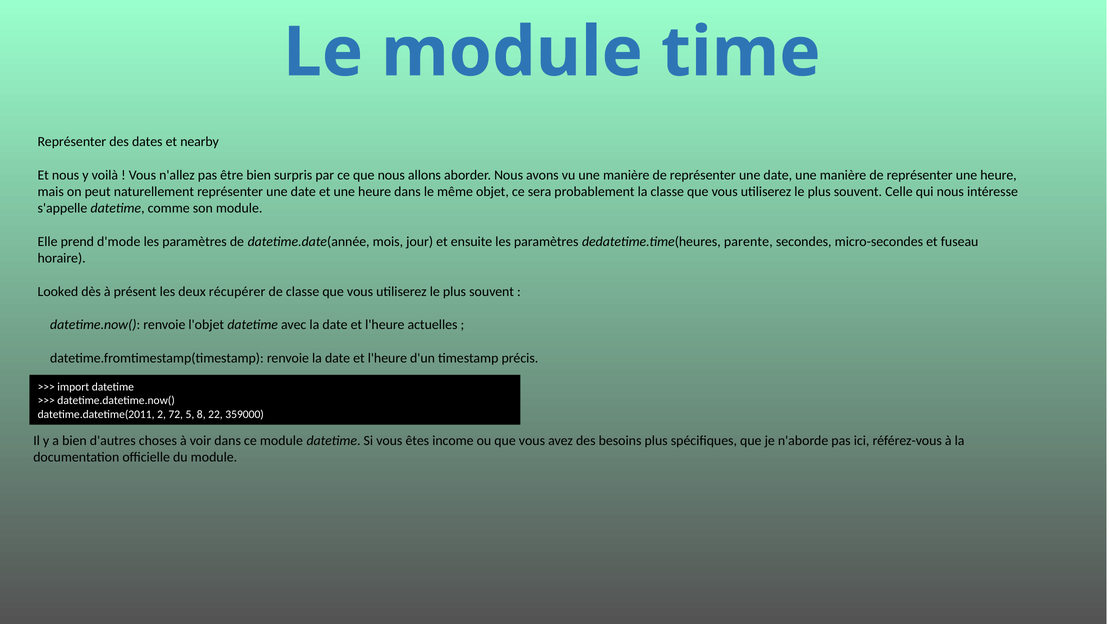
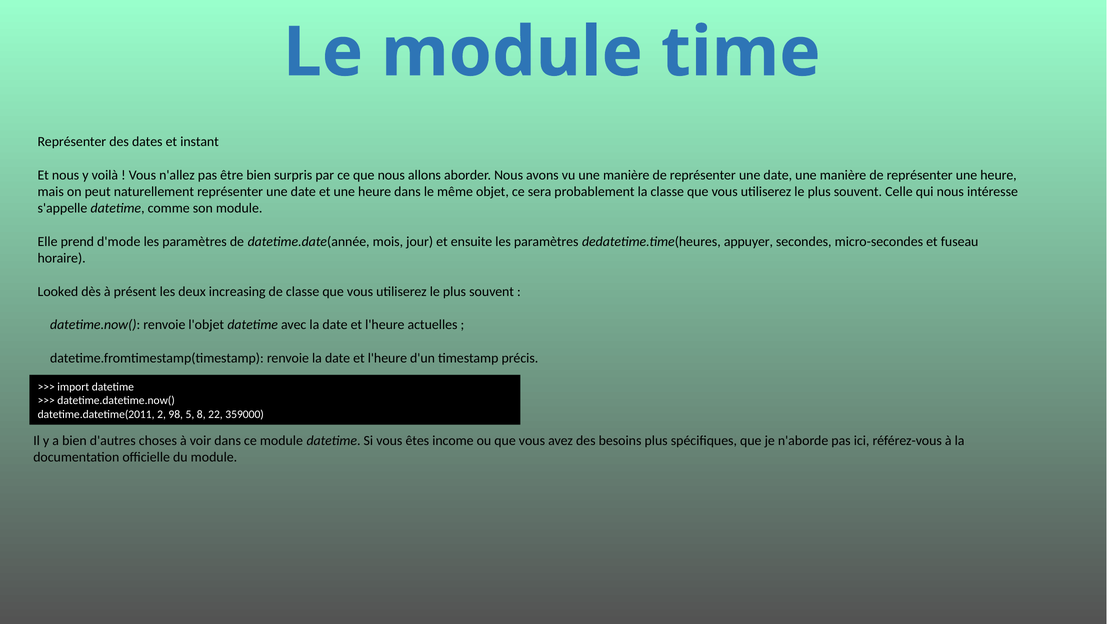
nearby: nearby -> instant
parente: parente -> appuyer
récupérer: récupérer -> increasing
72: 72 -> 98
